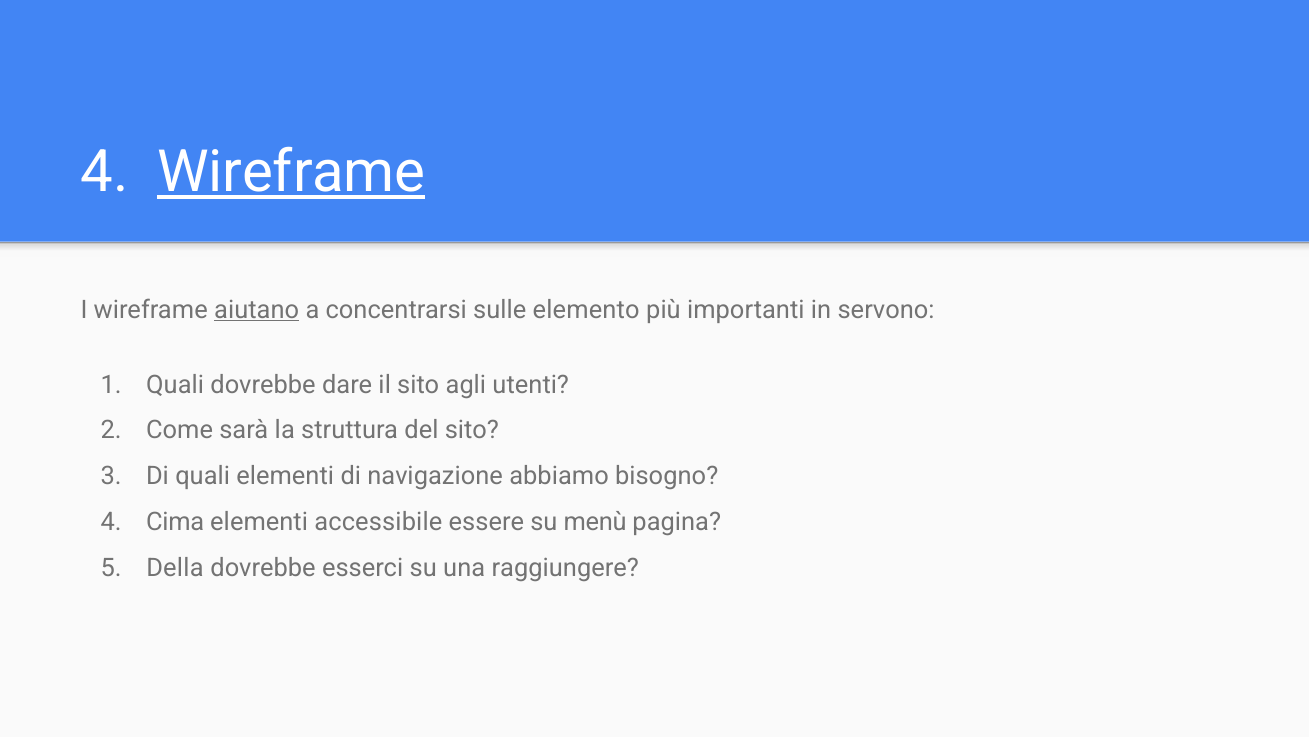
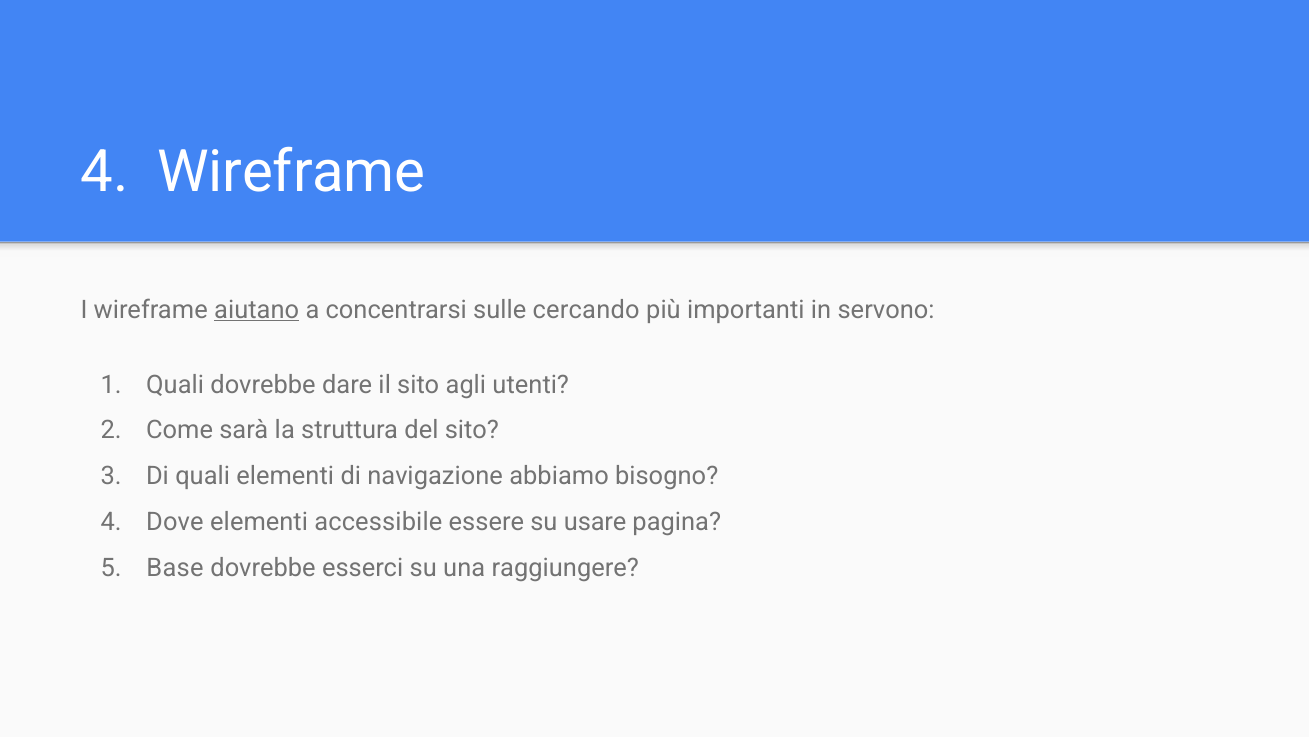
Wireframe at (292, 172) underline: present -> none
elemento: elemento -> cercando
Cima: Cima -> Dove
menù: menù -> usare
Della: Della -> Base
